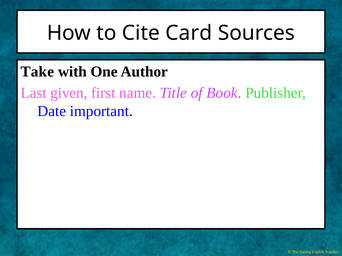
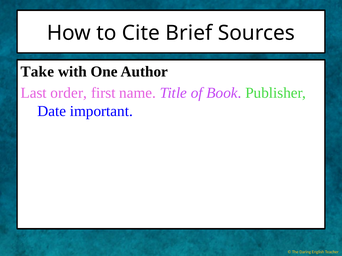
Card: Card -> Brief
given: given -> order
